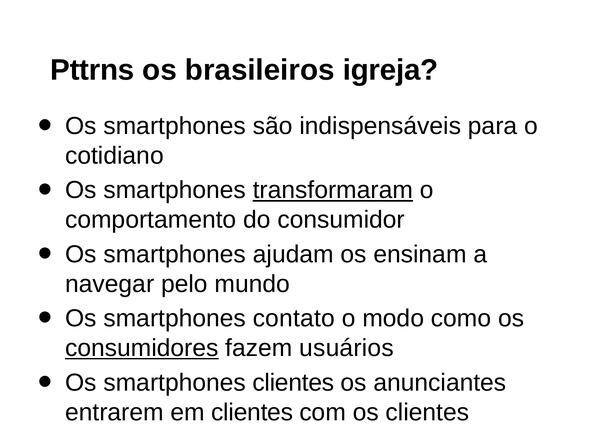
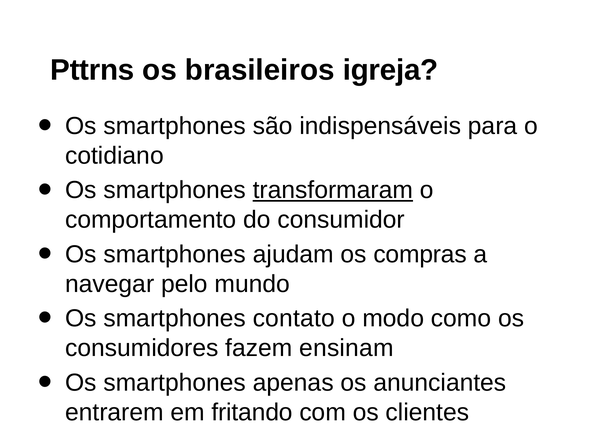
ensinam: ensinam -> compras
consumidores underline: present -> none
usuários: usuários -> ensinam
smartphones clientes: clientes -> apenas
em clientes: clientes -> fritando
